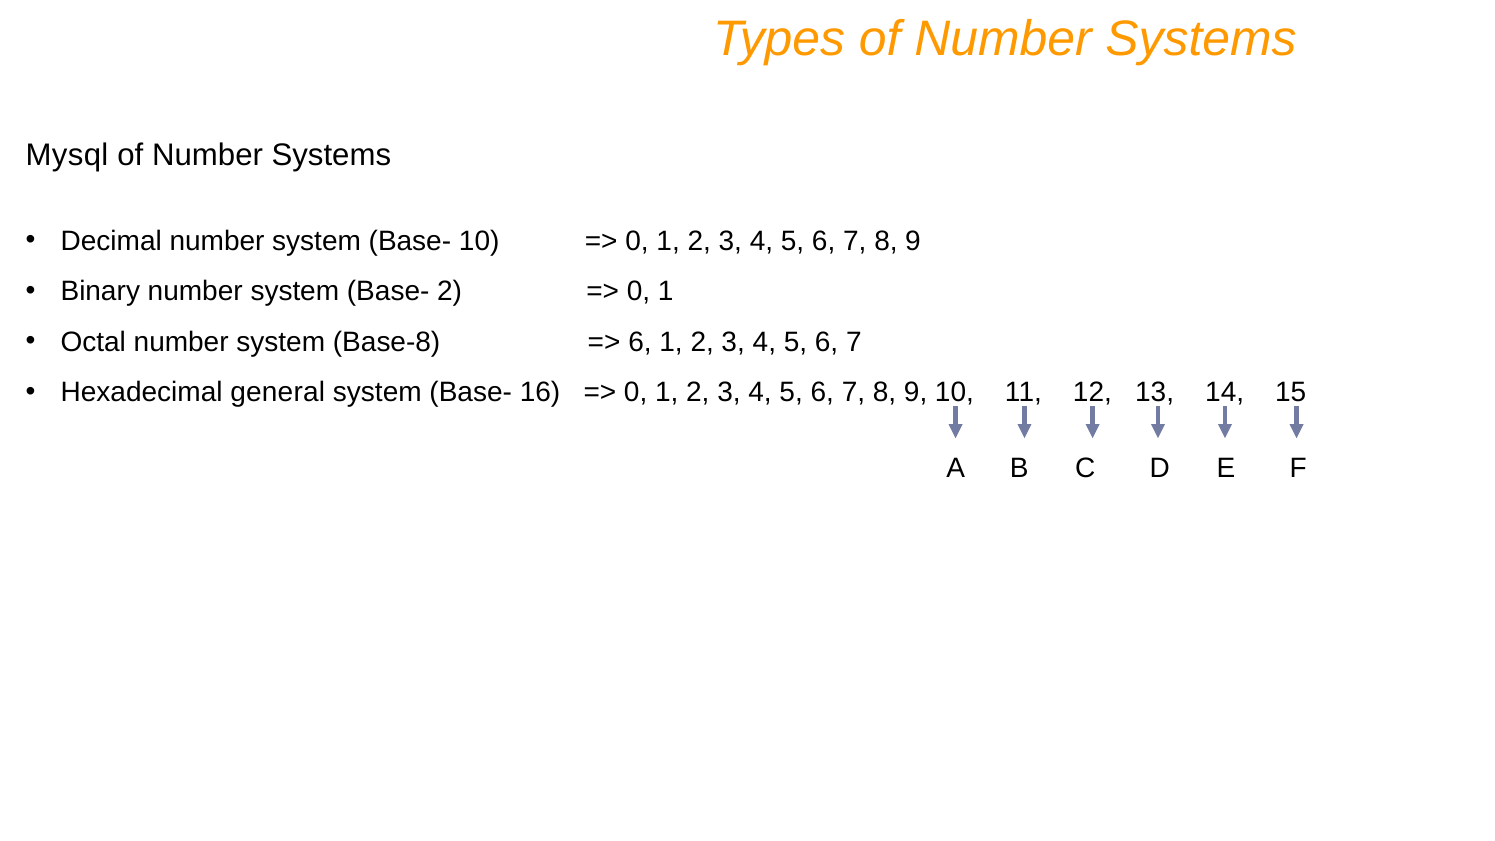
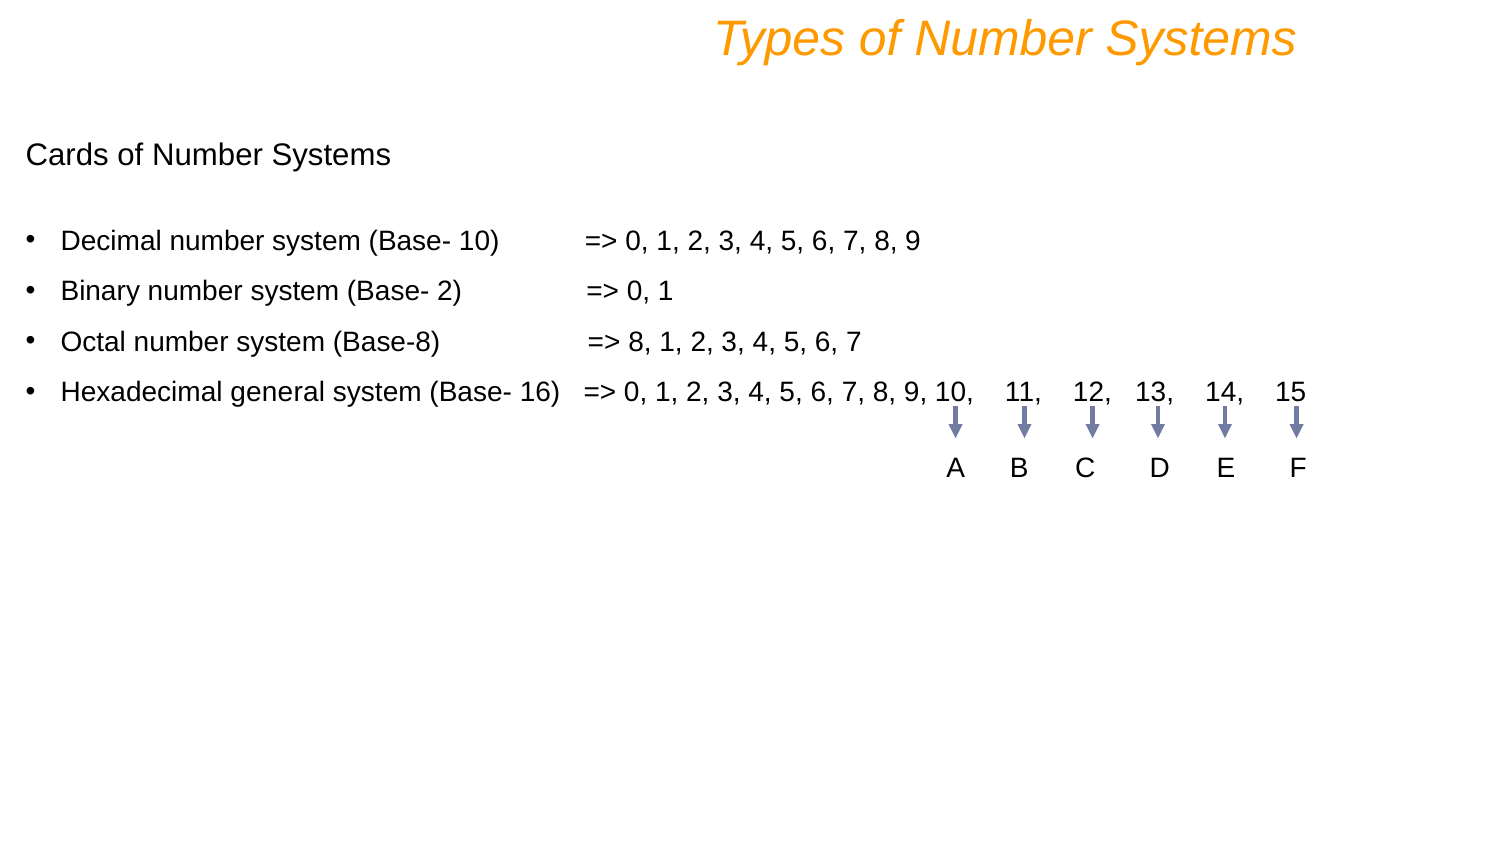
Mysql: Mysql -> Cards
6 at (640, 342): 6 -> 8
